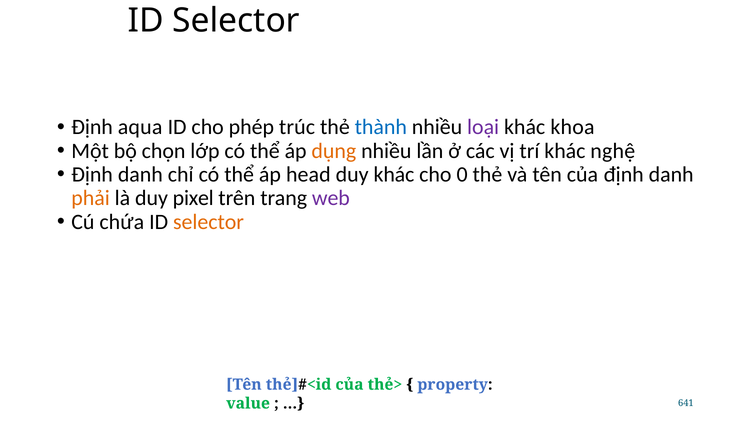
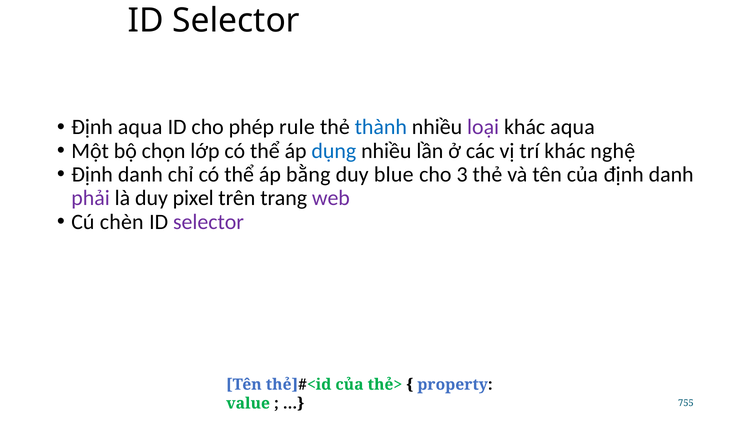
trúc: trúc -> rule
khác khoa: khoa -> aqua
dụng colour: orange -> blue
head: head -> bằng
duy khác: khác -> blue
0: 0 -> 3
phải colour: orange -> purple
chứa: chứa -> chèn
selector colour: orange -> purple
641: 641 -> 755
